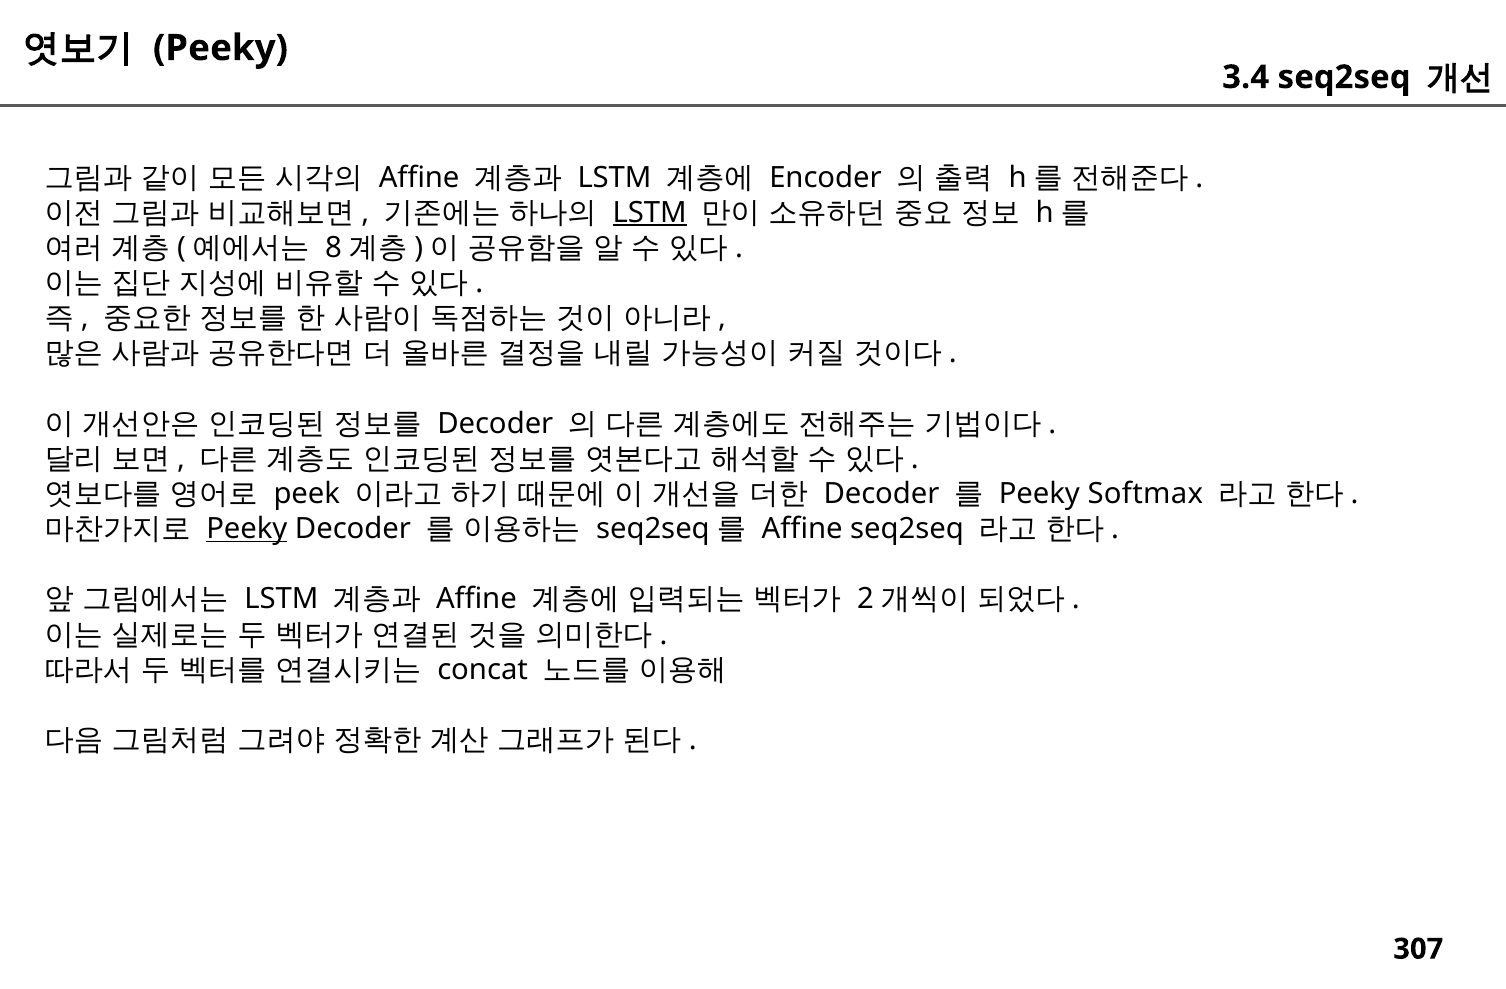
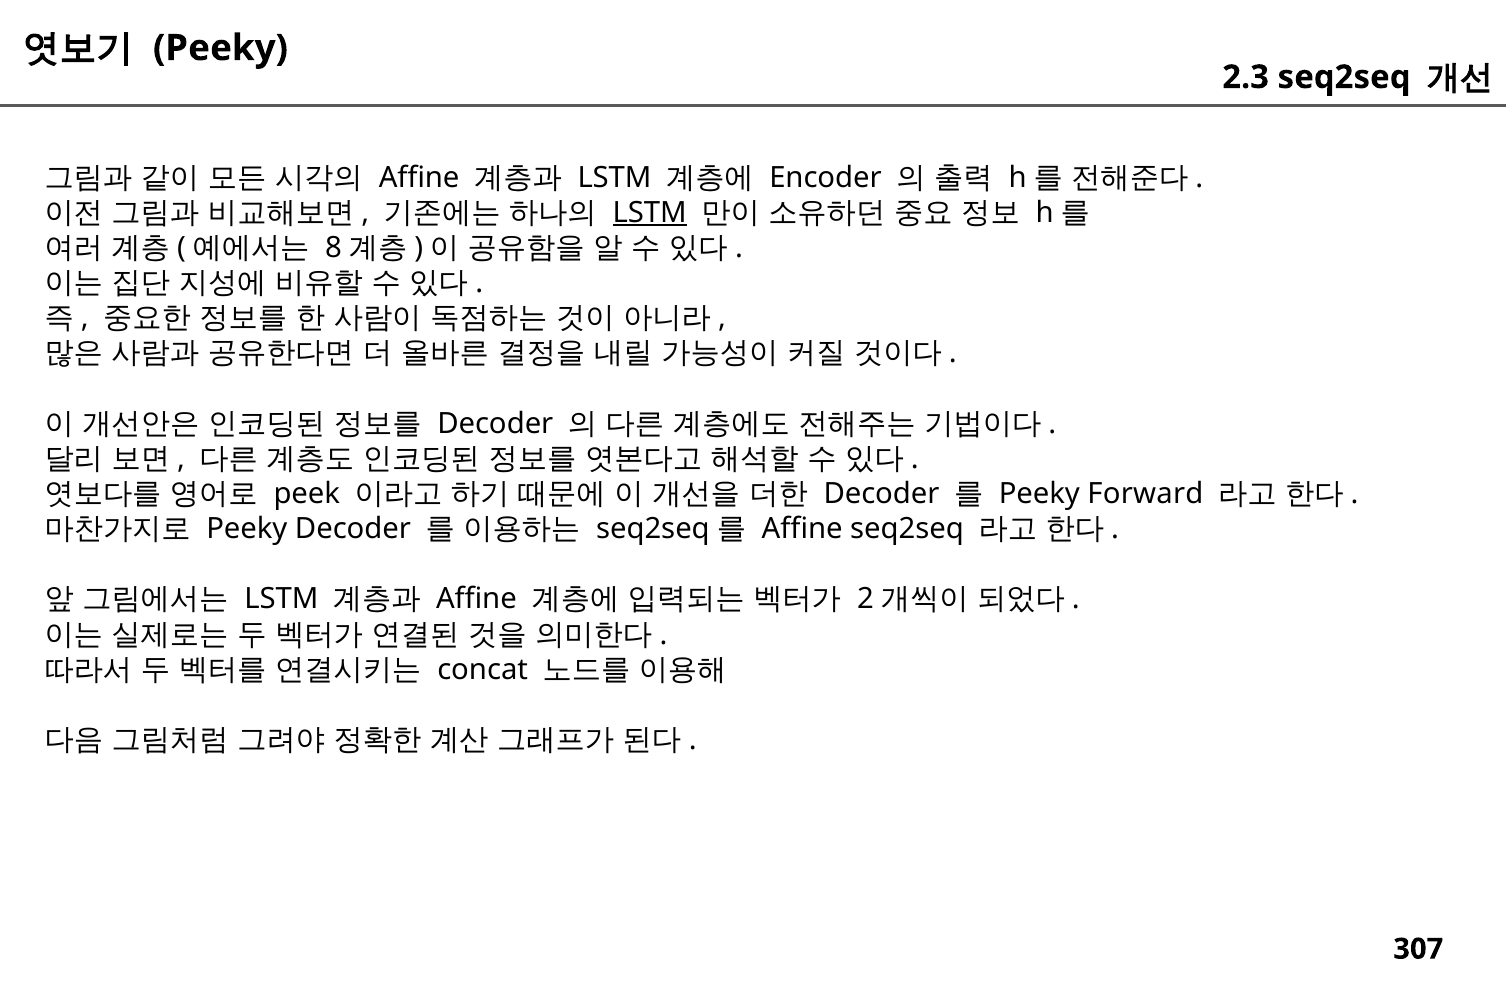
3.4: 3.4 -> 2.3
Softmax: Softmax -> Forward
Peeky at (247, 529) underline: present -> none
